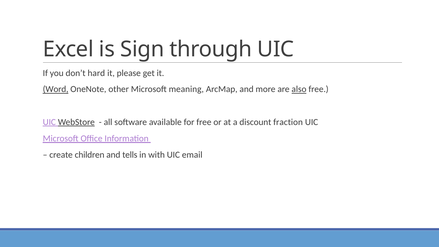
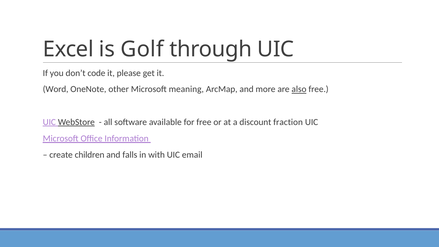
Sign: Sign -> Golf
hard: hard -> code
Word underline: present -> none
tells: tells -> falls
